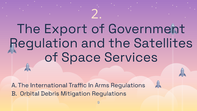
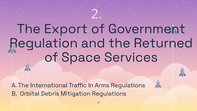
Satellites: Satellites -> Returned
